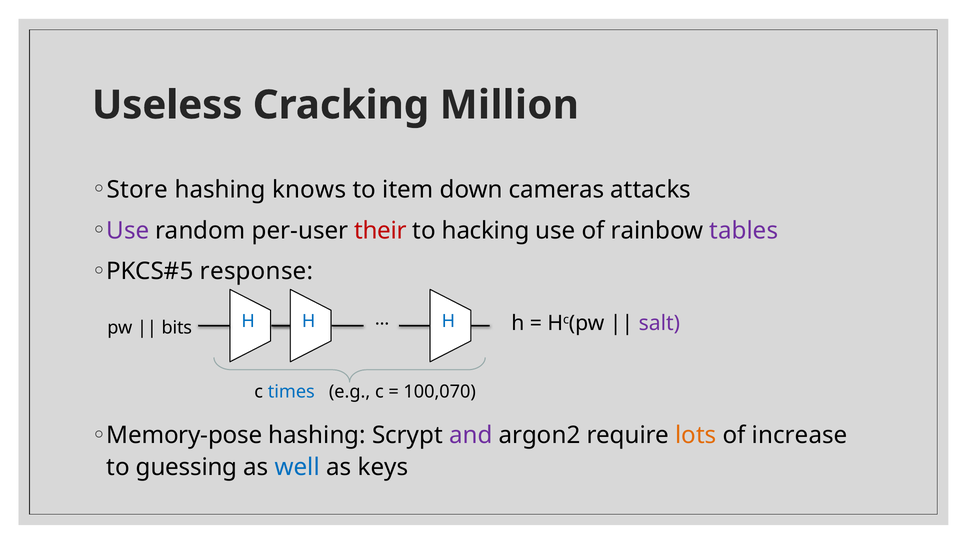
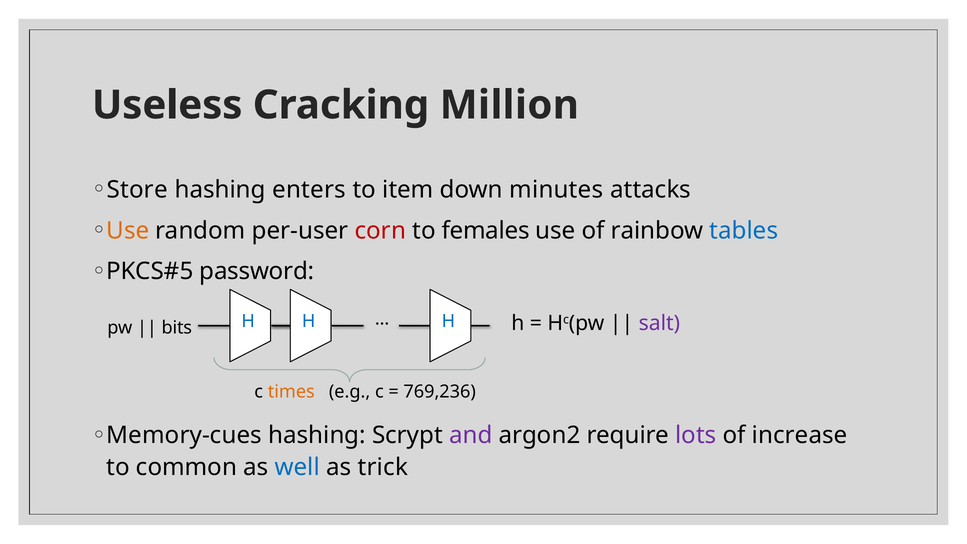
knows: knows -> enters
cameras: cameras -> minutes
Use at (128, 230) colour: purple -> orange
their: their -> corn
hacking: hacking -> females
tables colour: purple -> blue
response: response -> password
times colour: blue -> orange
100,070: 100,070 -> 769,236
Memory-pose: Memory-pose -> Memory-cues
lots colour: orange -> purple
guessing: guessing -> common
keys: keys -> trick
